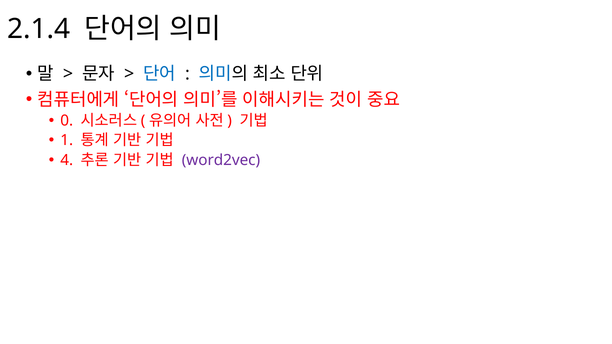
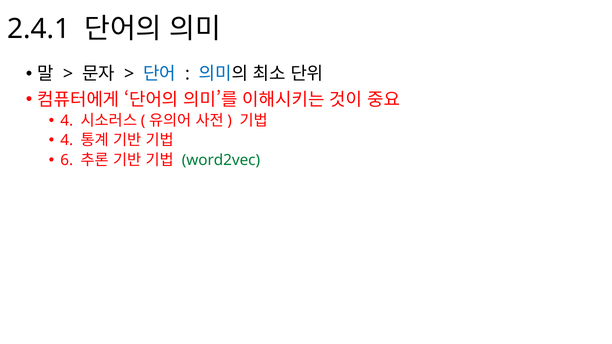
2.1.4: 2.1.4 -> 2.4.1
0 at (67, 121): 0 -> 4
1 at (67, 141): 1 -> 4
4: 4 -> 6
word2vec colour: purple -> green
